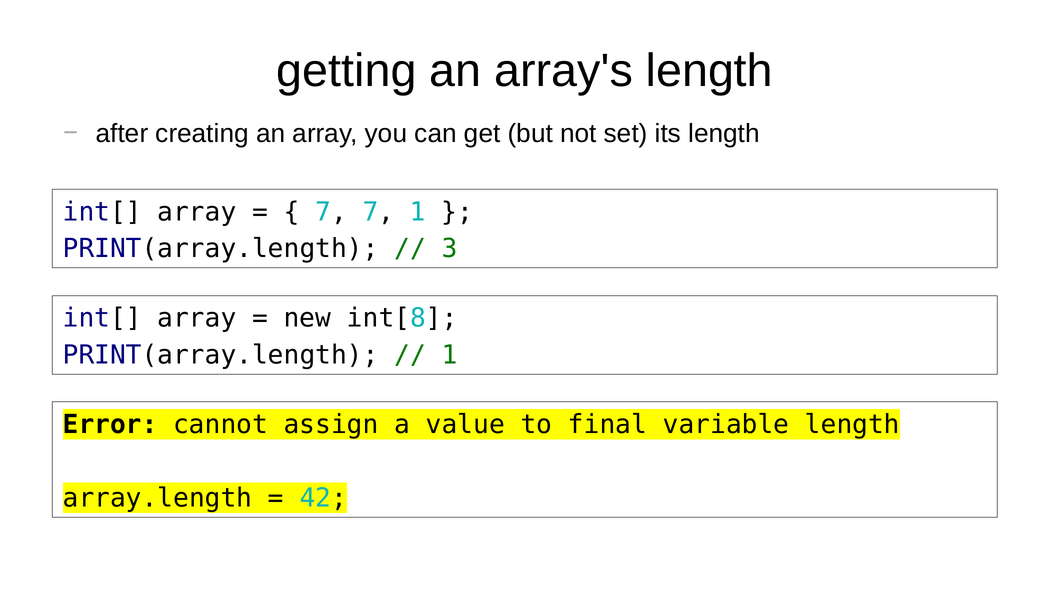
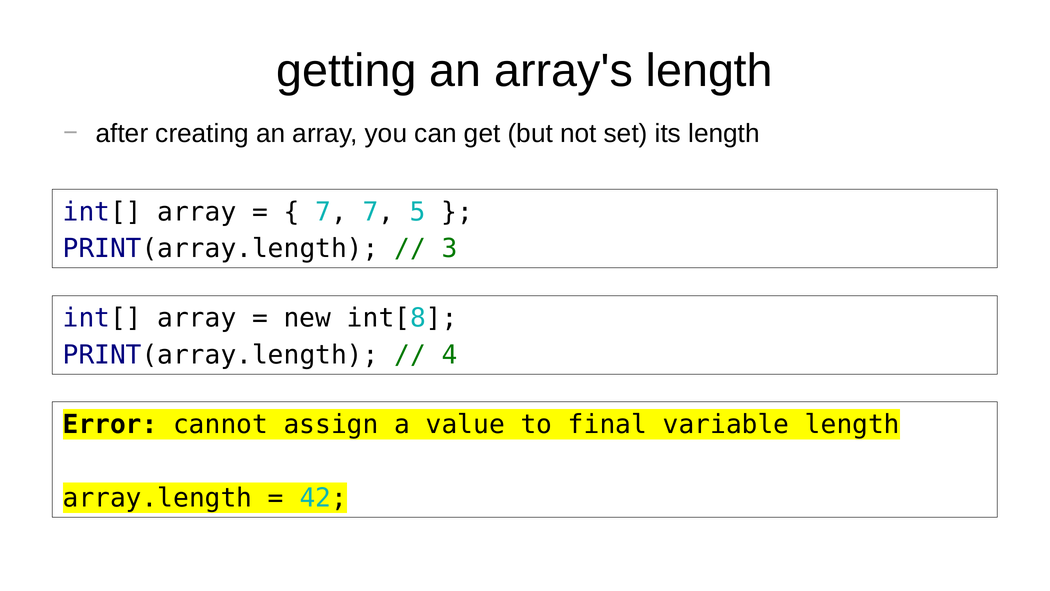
7 1: 1 -> 5
1 at (450, 355): 1 -> 4
